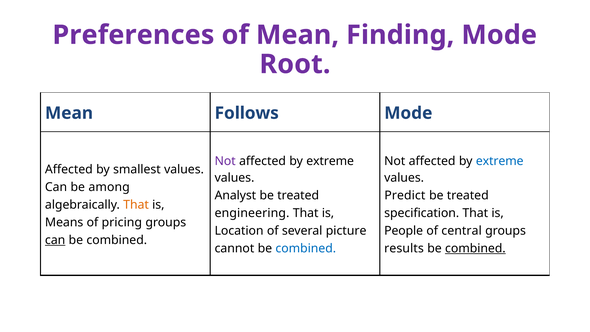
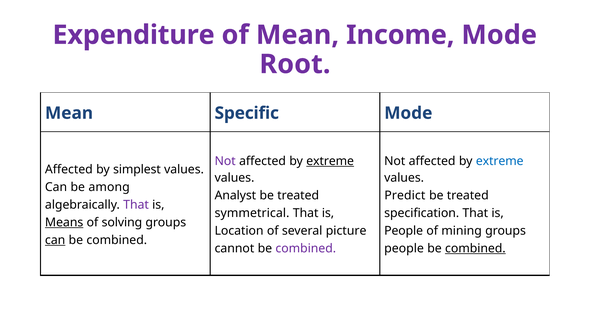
Preferences: Preferences -> Expenditure
Finding: Finding -> Income
Follows: Follows -> Specific
extreme at (330, 161) underline: none -> present
smallest: smallest -> simplest
That at (136, 205) colour: orange -> purple
engineering: engineering -> symmetrical
Means underline: none -> present
pricing: pricing -> solving
central: central -> mining
combined at (306, 248) colour: blue -> purple
results at (404, 248): results -> people
